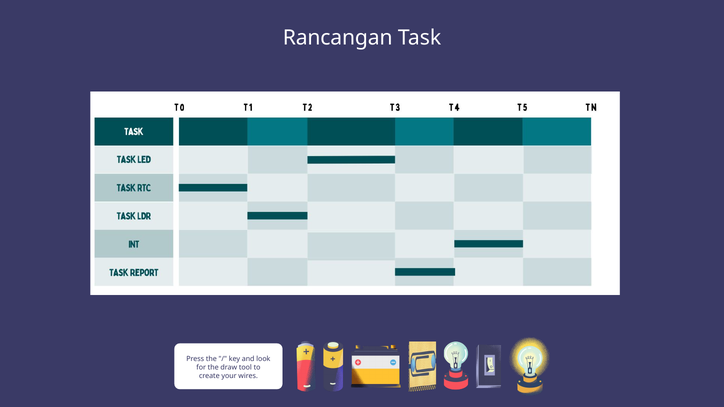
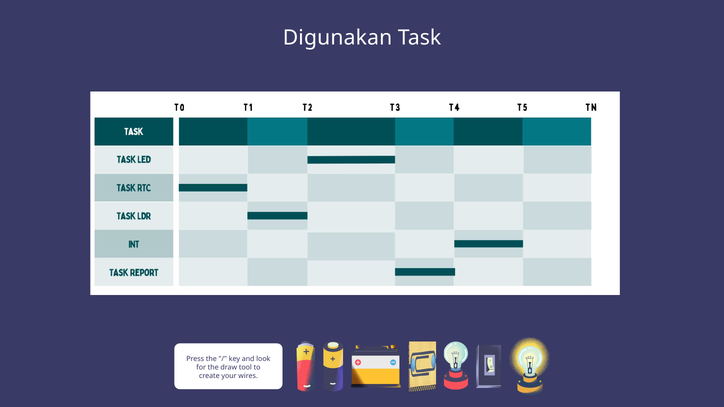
Rancangan: Rancangan -> Digunakan
